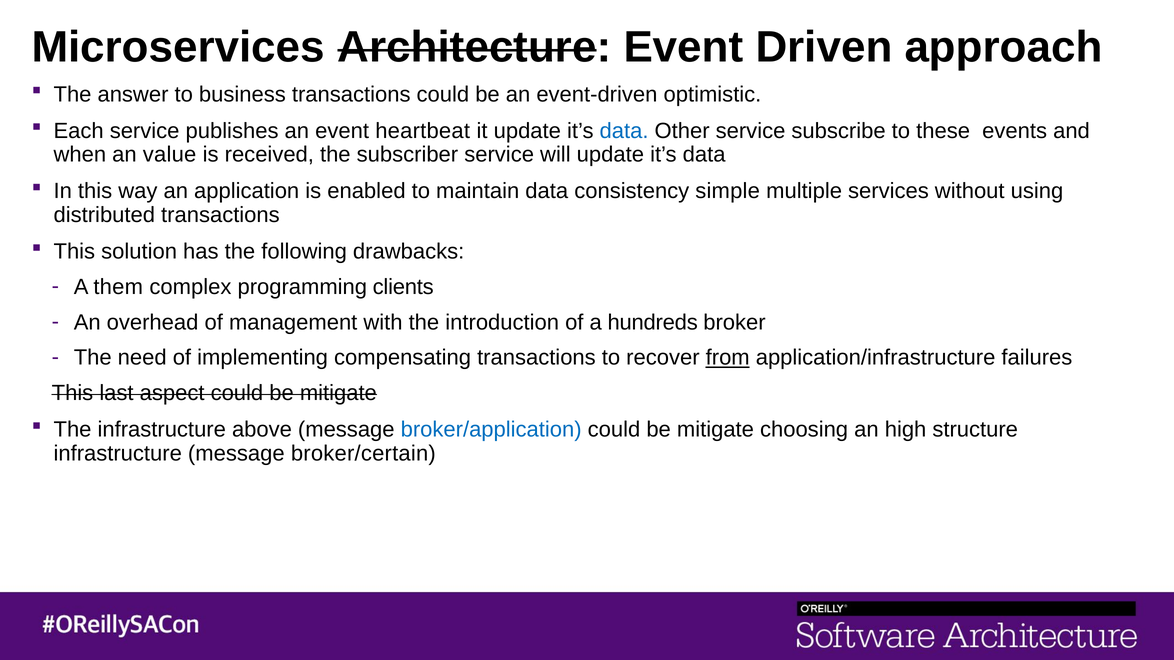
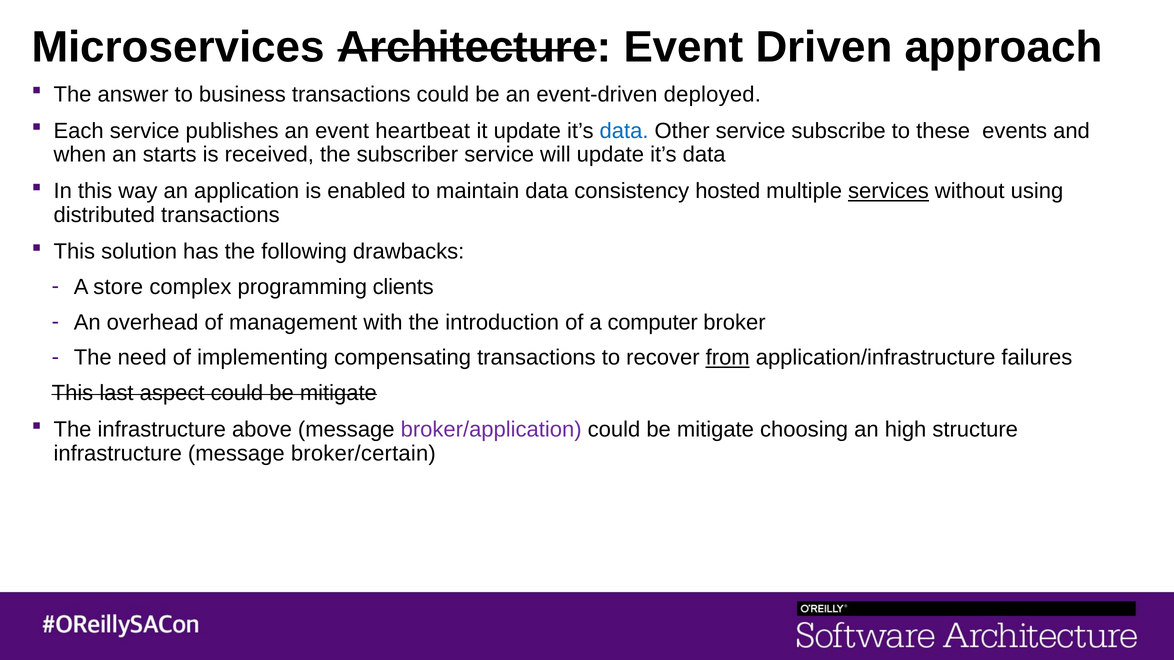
optimistic: optimistic -> deployed
value: value -> starts
simple: simple -> hosted
services underline: none -> present
them: them -> store
hundreds: hundreds -> computer
broker/application colour: blue -> purple
